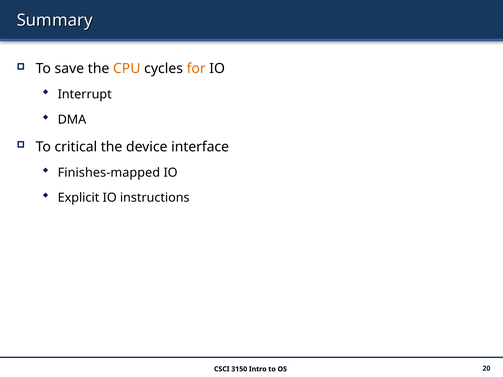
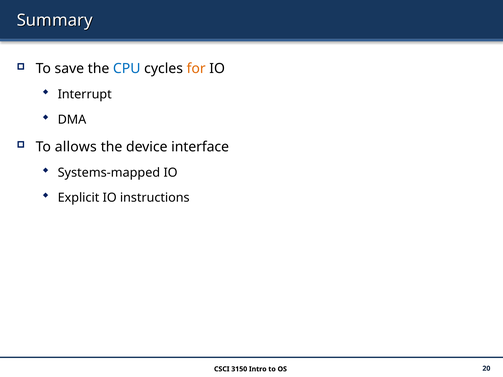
CPU colour: orange -> blue
critical: critical -> allows
Finishes-mapped: Finishes-mapped -> Systems-mapped
